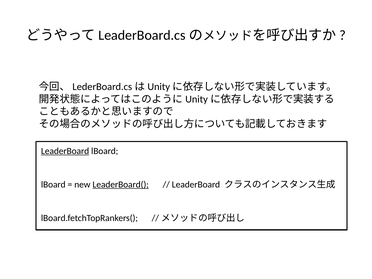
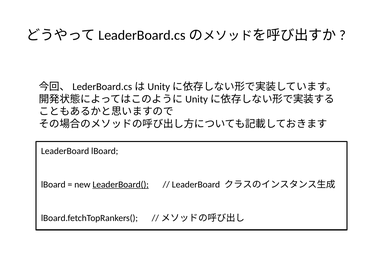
LeaderBoard at (65, 151) underline: present -> none
